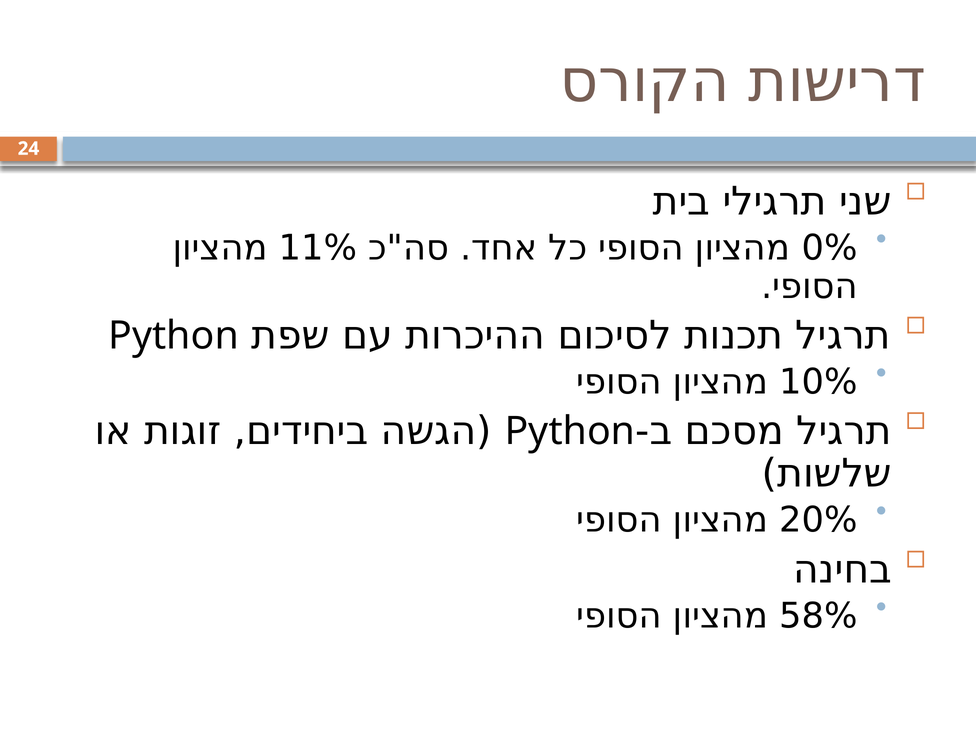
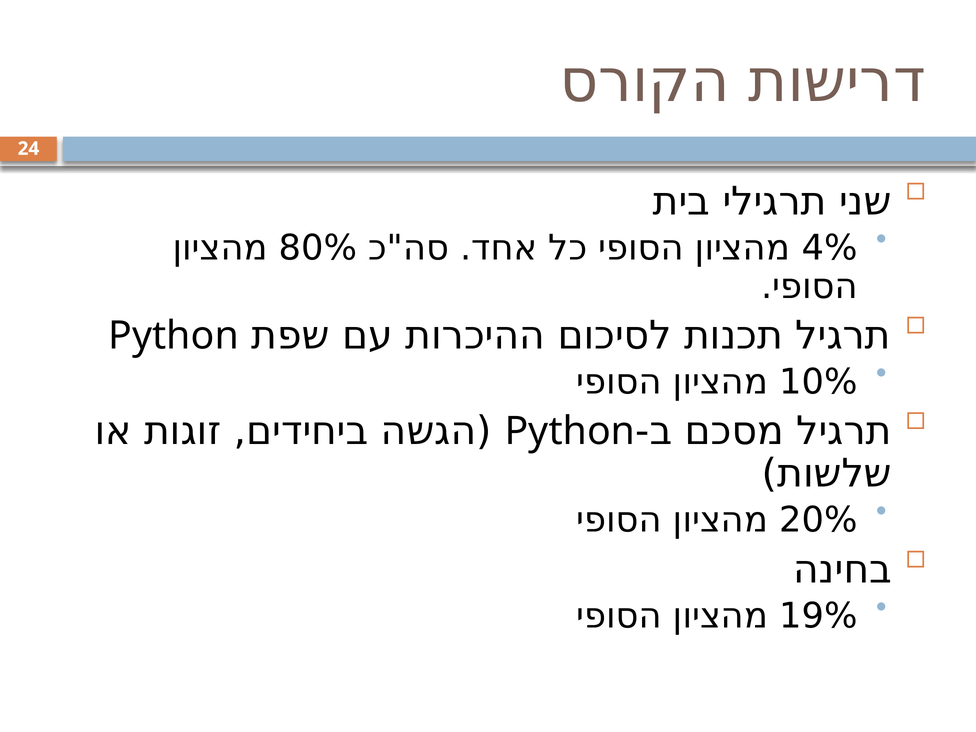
11%: 11% -> 80%
0%: 0% -> 4%
58%: 58% -> 19%
